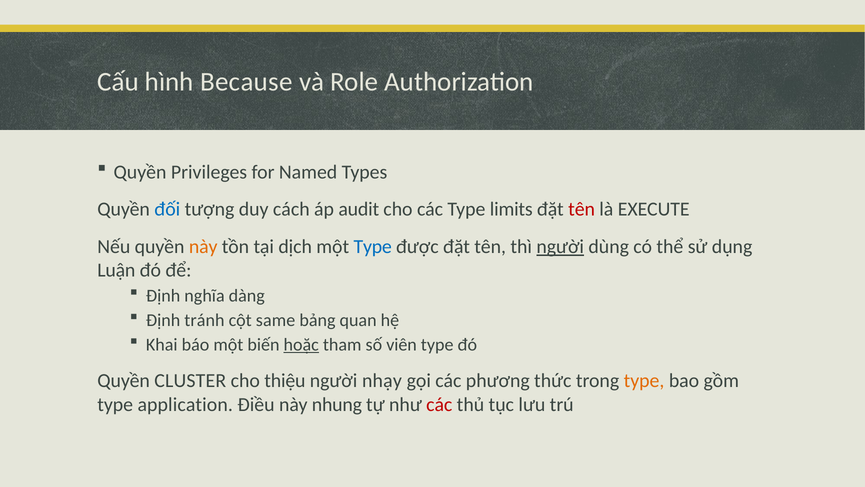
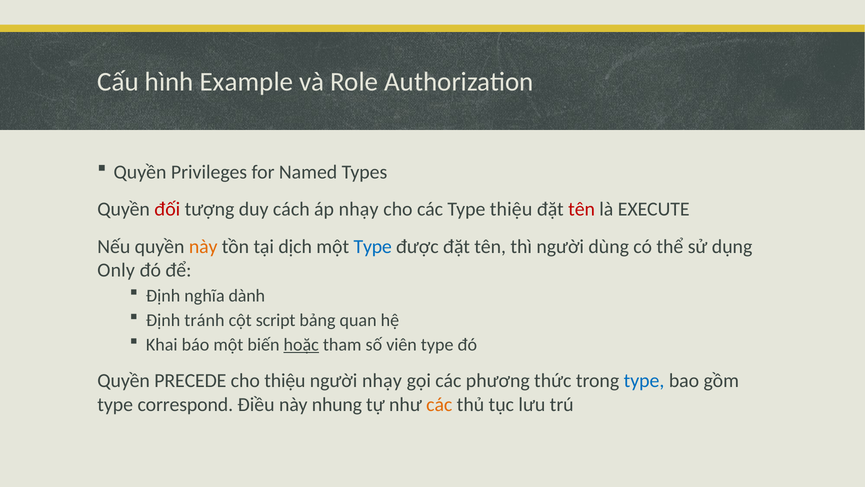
Because: Because -> Example
đối colour: blue -> red
áp audit: audit -> nhạy
Type limits: limits -> thiệu
người at (560, 246) underline: present -> none
Luận: Luận -> Only
dàng: dàng -> dành
same: same -> script
CLUSTER: CLUSTER -> PRECEDE
type at (644, 381) colour: orange -> blue
application: application -> correspond
các at (439, 404) colour: red -> orange
